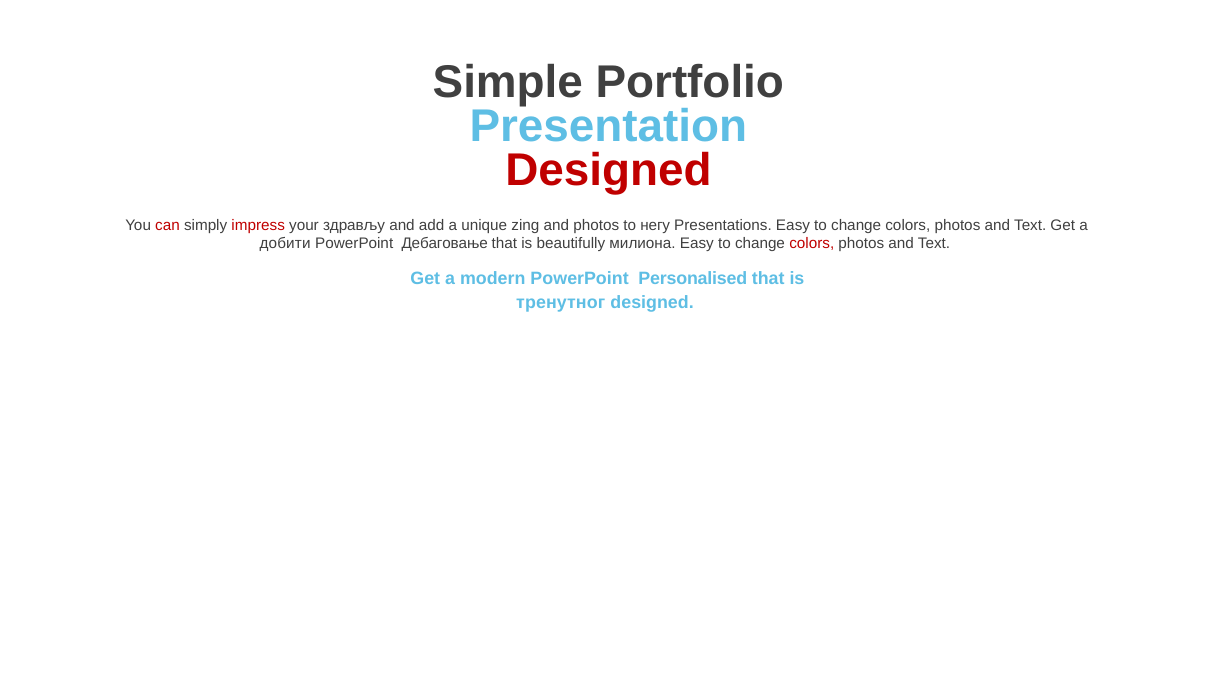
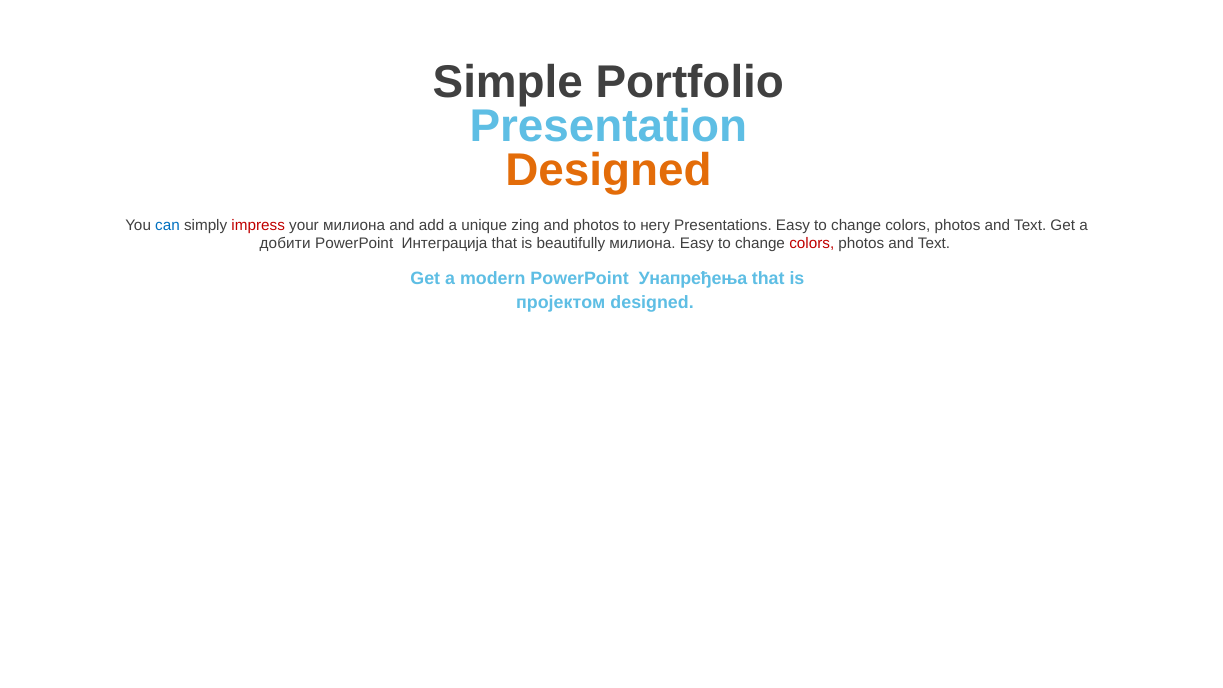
Designed at (608, 171) colour: red -> orange
can colour: red -> blue
your здрављу: здрављу -> милиона
Дебаговање: Дебаговање -> Интеграција
Personalised: Personalised -> Унапређења
тренутног: тренутног -> пројектом
